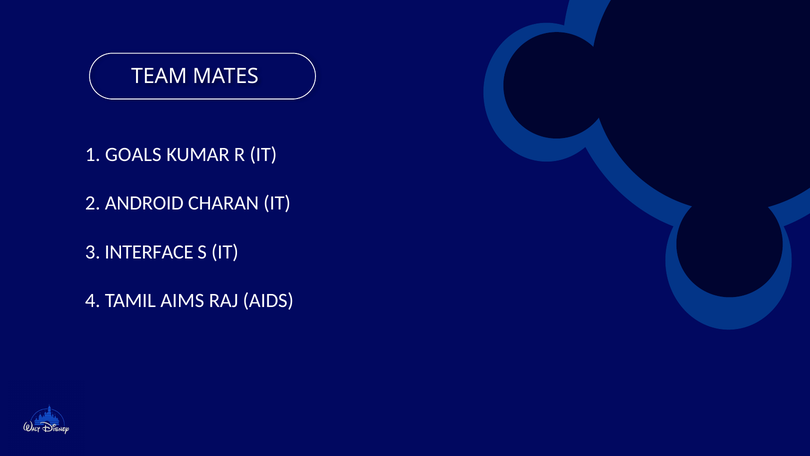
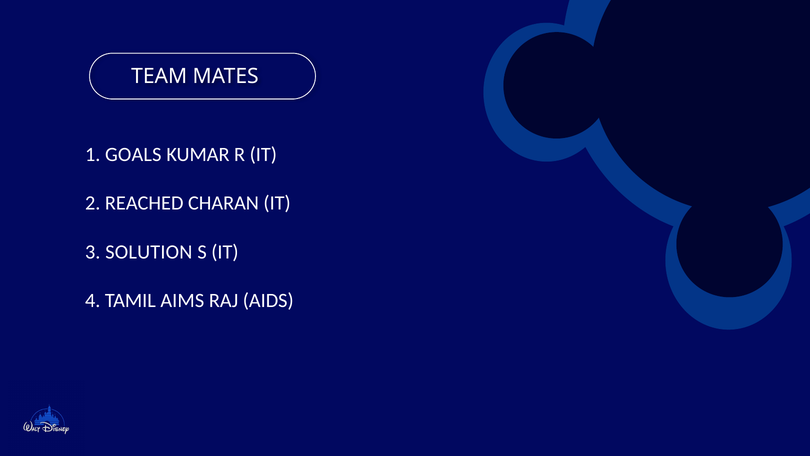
ANDROID: ANDROID -> REACHED
INTERFACE: INTERFACE -> SOLUTION
